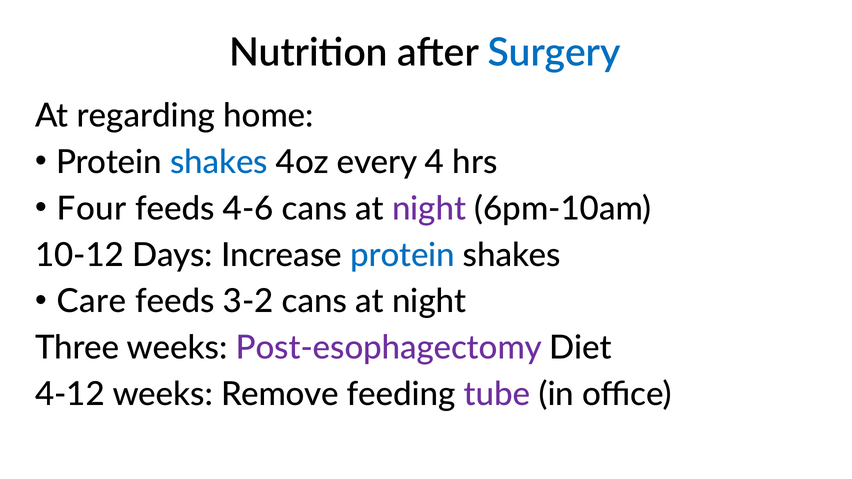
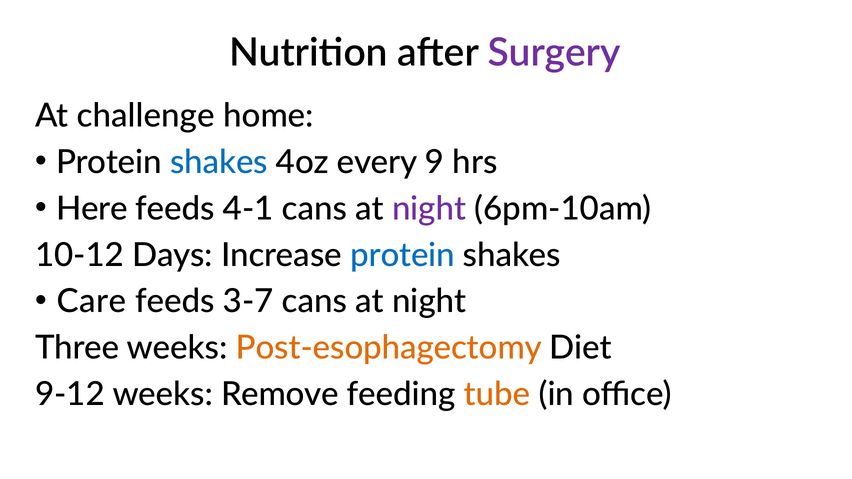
Surgery colour: blue -> purple
regarding: regarding -> challenge
4: 4 -> 9
Four: Four -> Here
4-6: 4-6 -> 4-1
3-2: 3-2 -> 3-7
Post-esophagectomy colour: purple -> orange
4-12: 4-12 -> 9-12
tube colour: purple -> orange
